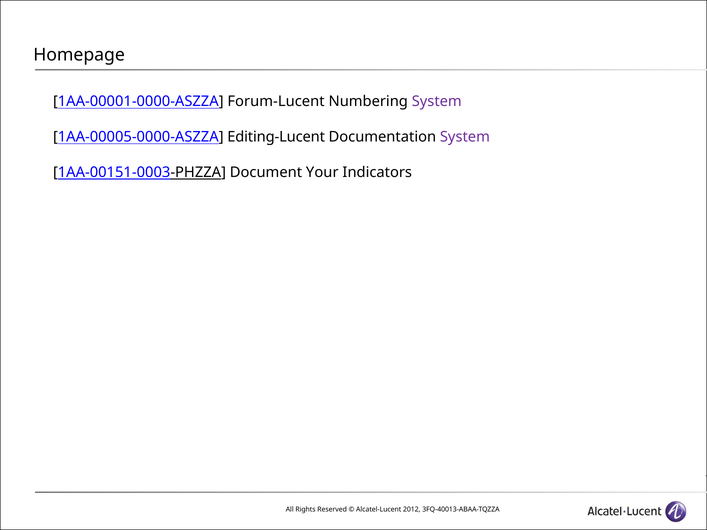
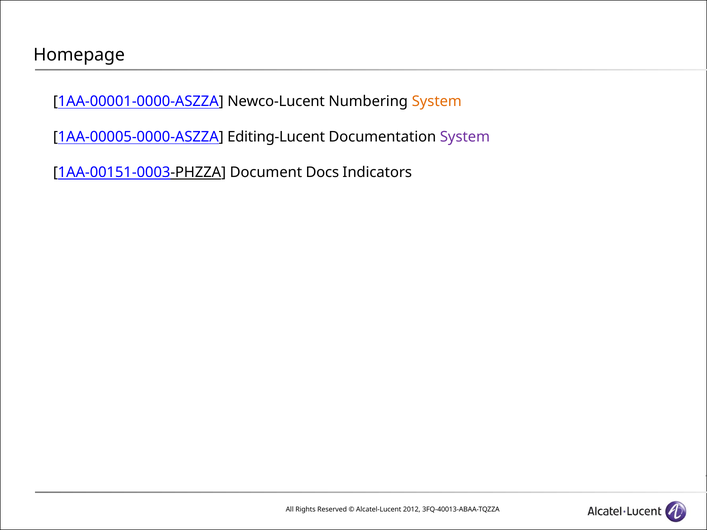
Forum-Lucent: Forum-Lucent -> Newco-Lucent
System at (437, 102) colour: purple -> orange
Your: Your -> Docs
